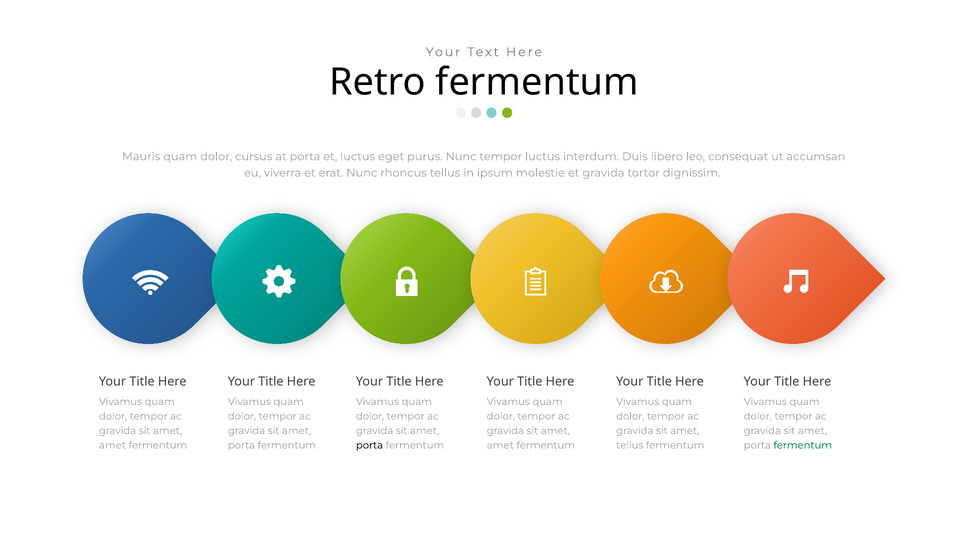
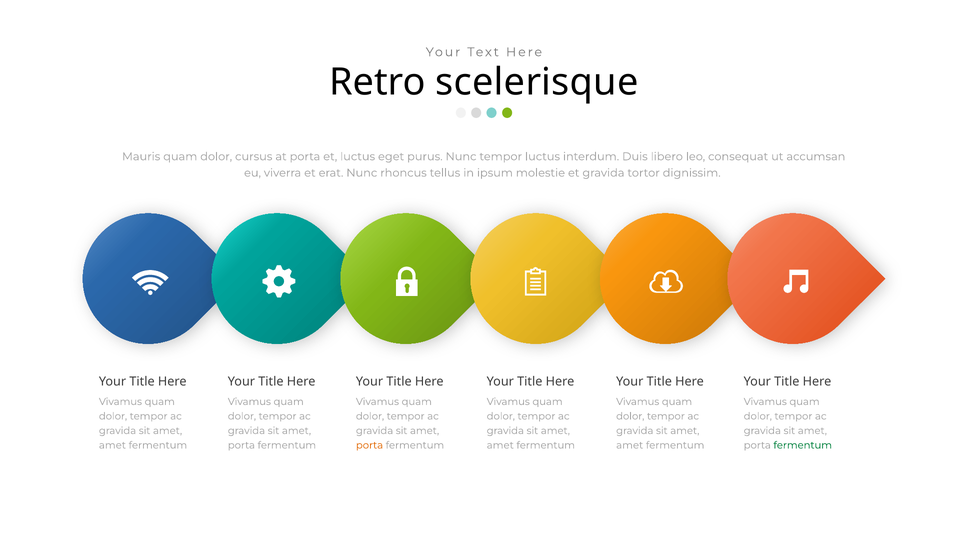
Retro fermentum: fermentum -> scelerisque
porta at (370, 445) colour: black -> orange
tellus at (630, 445): tellus -> amet
